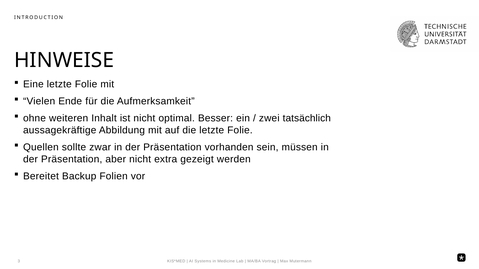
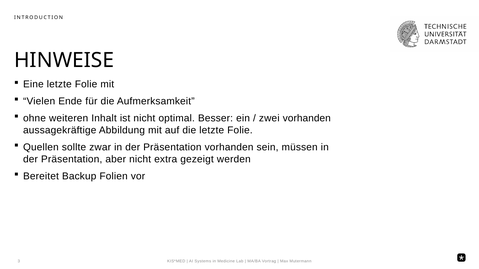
zwei tatsächlich: tatsächlich -> vorhanden
